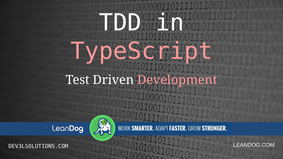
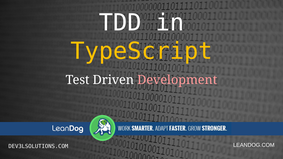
TypeScript colour: pink -> yellow
